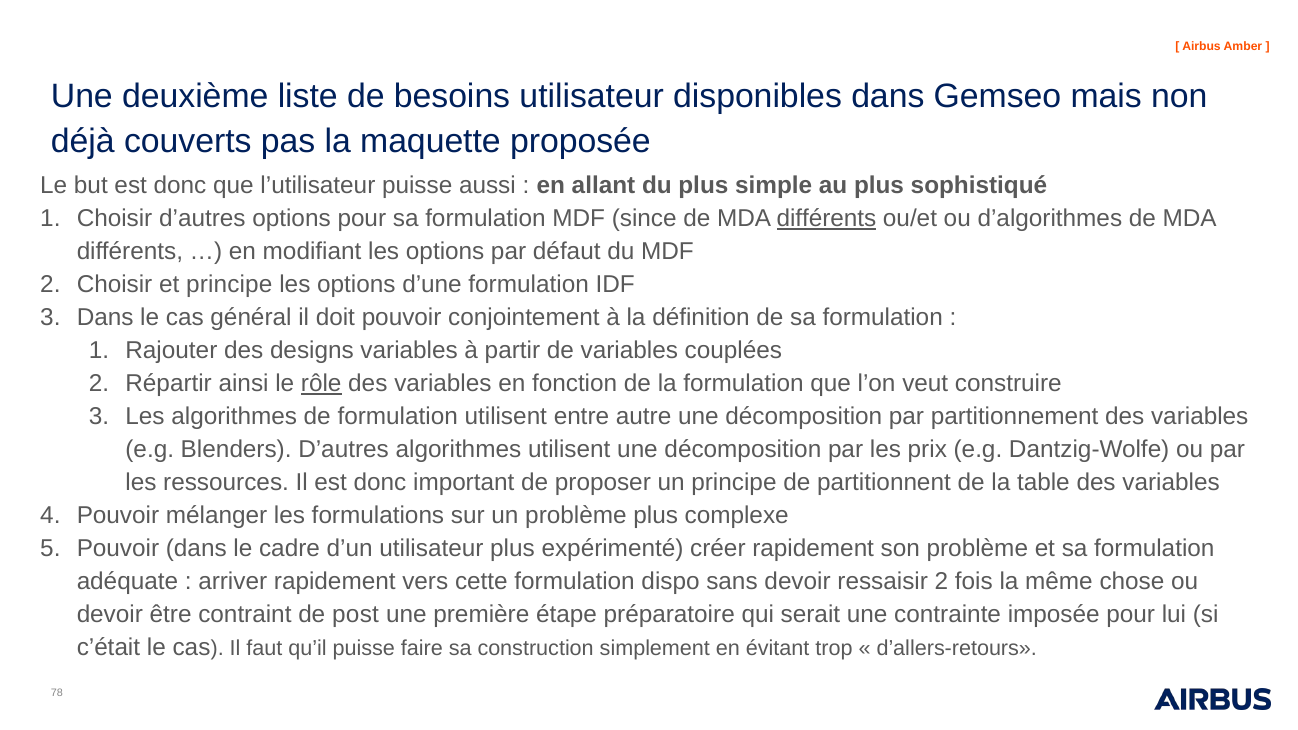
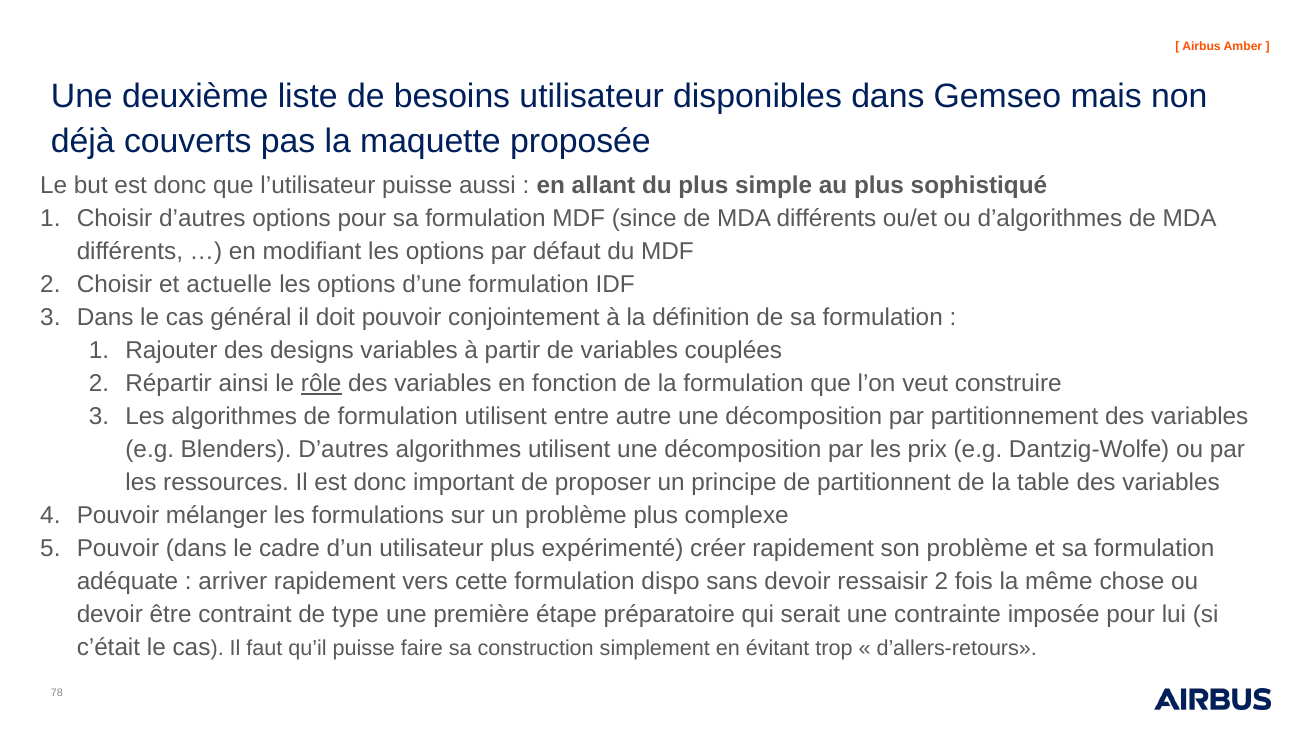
différents at (826, 219) underline: present -> none
et principe: principe -> actuelle
post: post -> type
